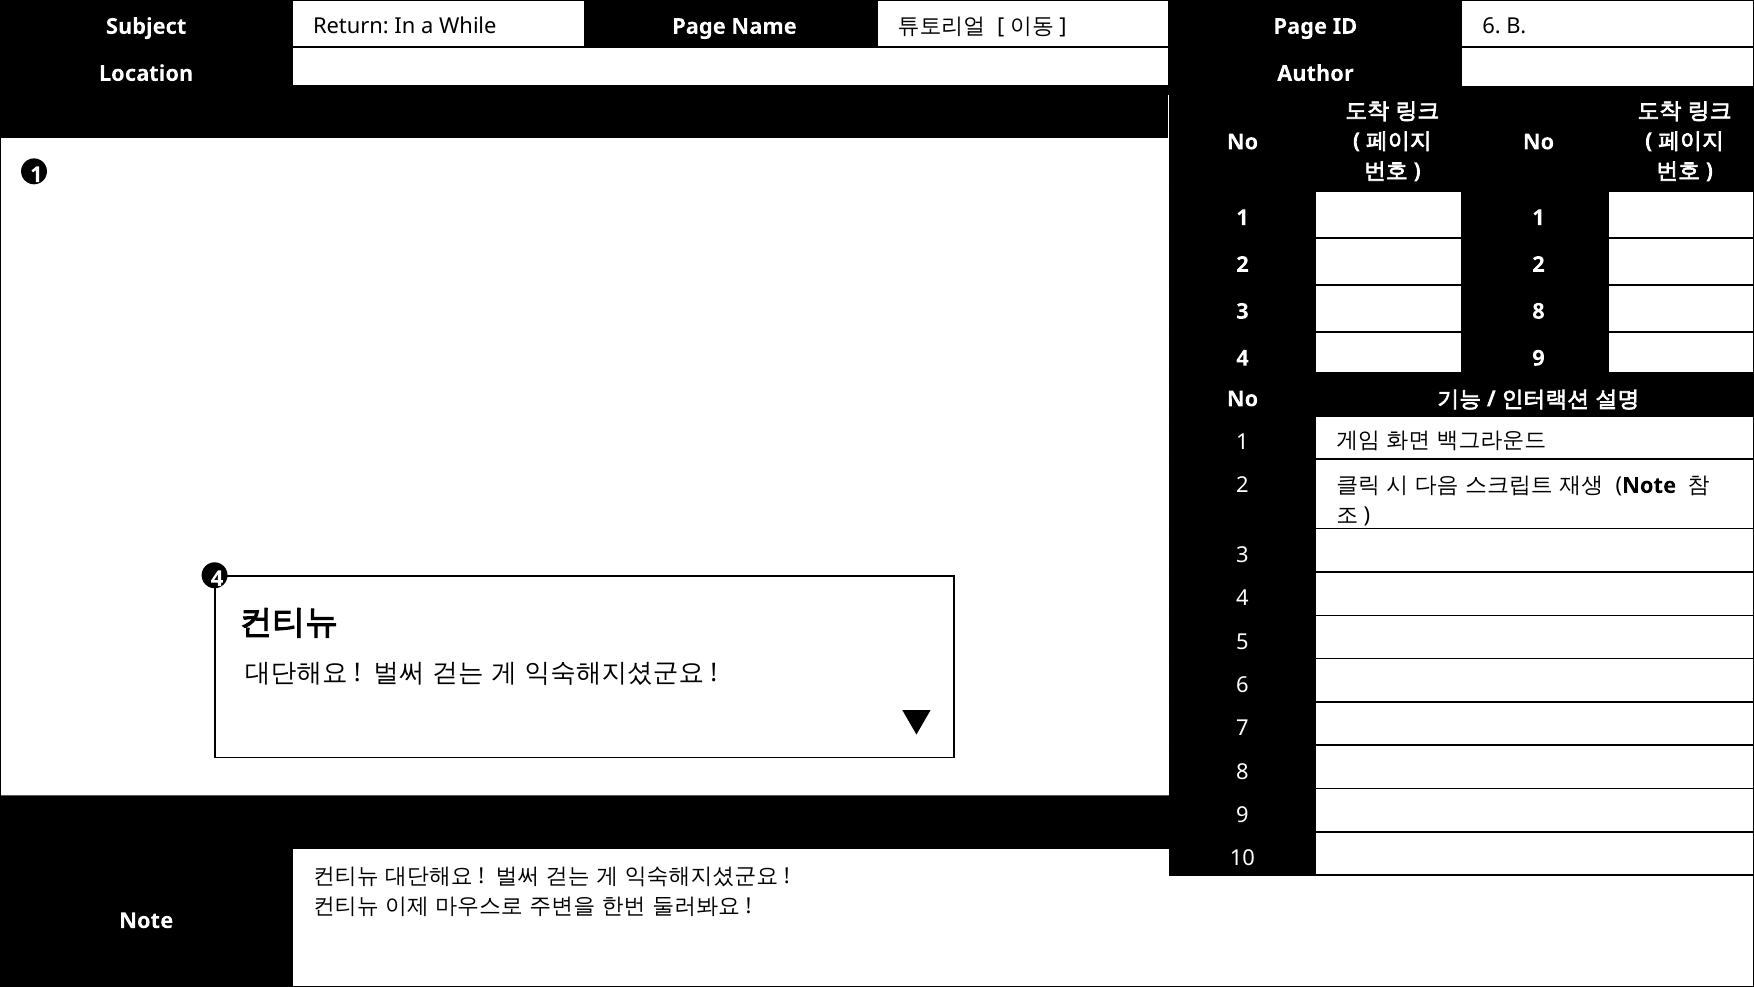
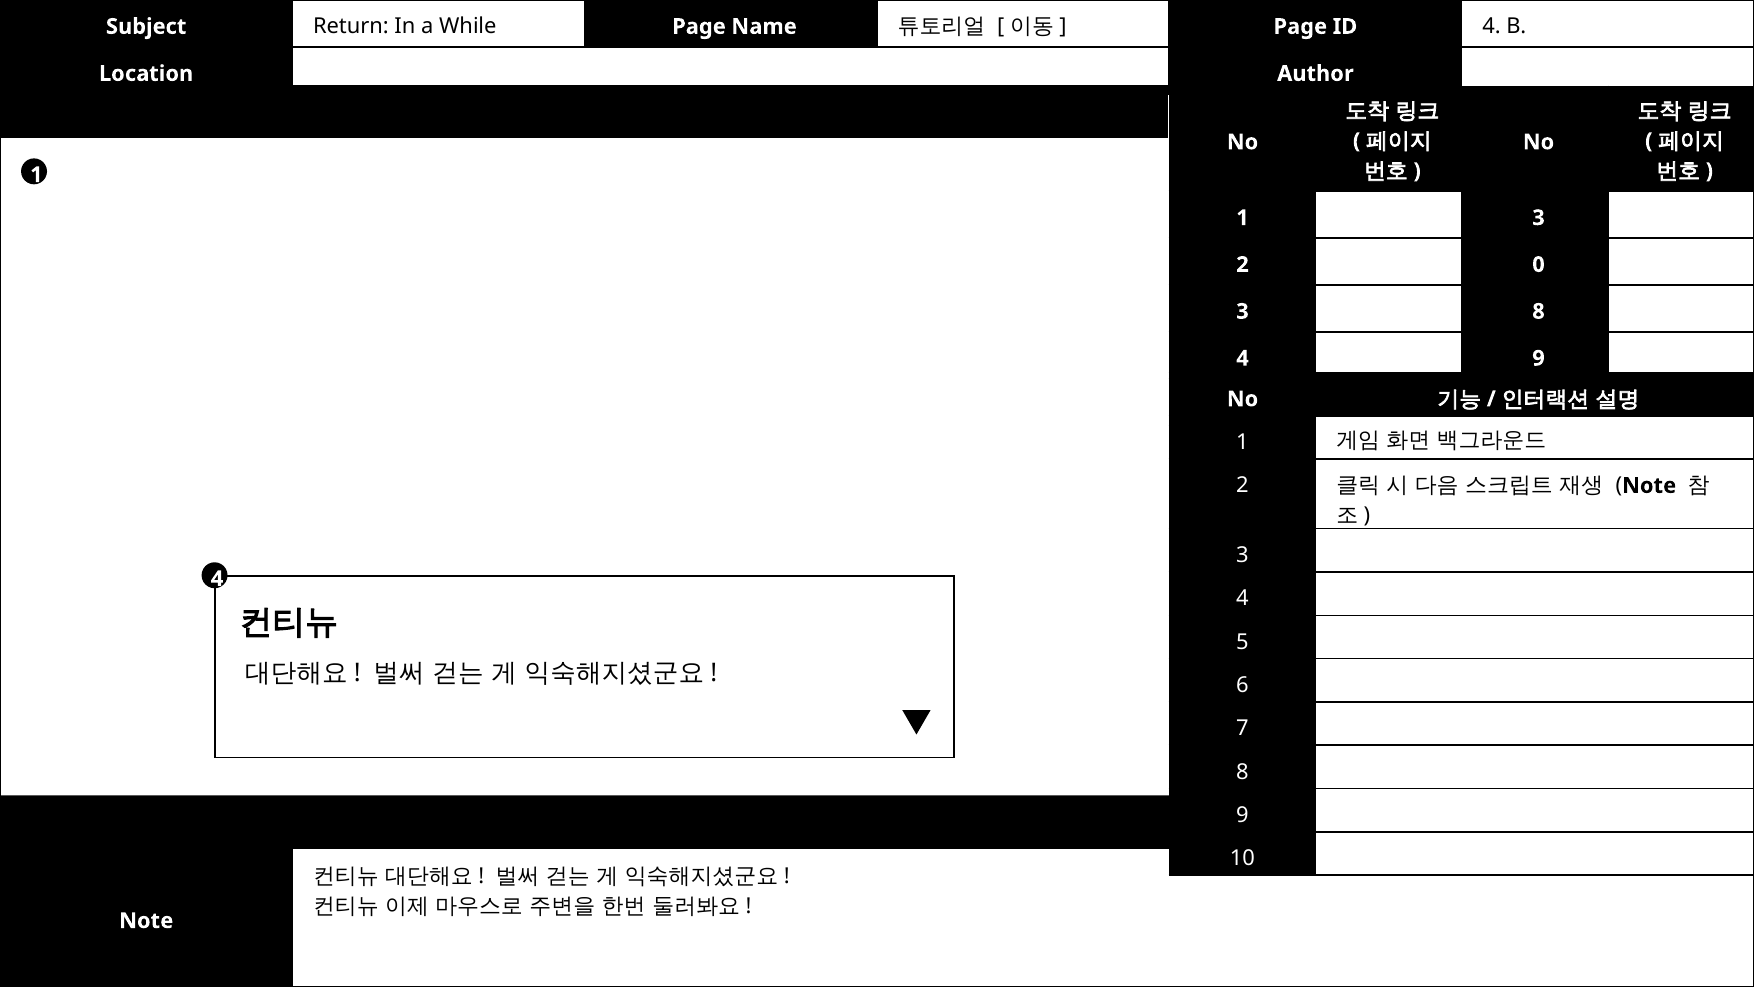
ID 6: 6 -> 4
1 1: 1 -> 3
2 2: 2 -> 0
